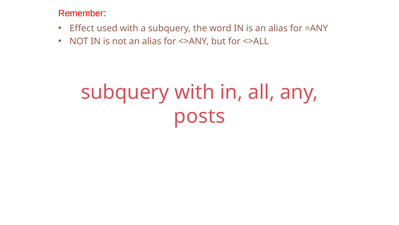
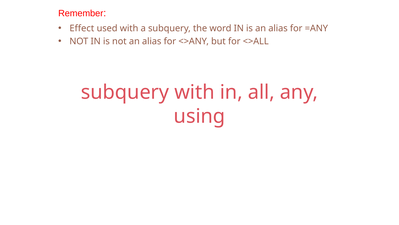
posts: posts -> using
